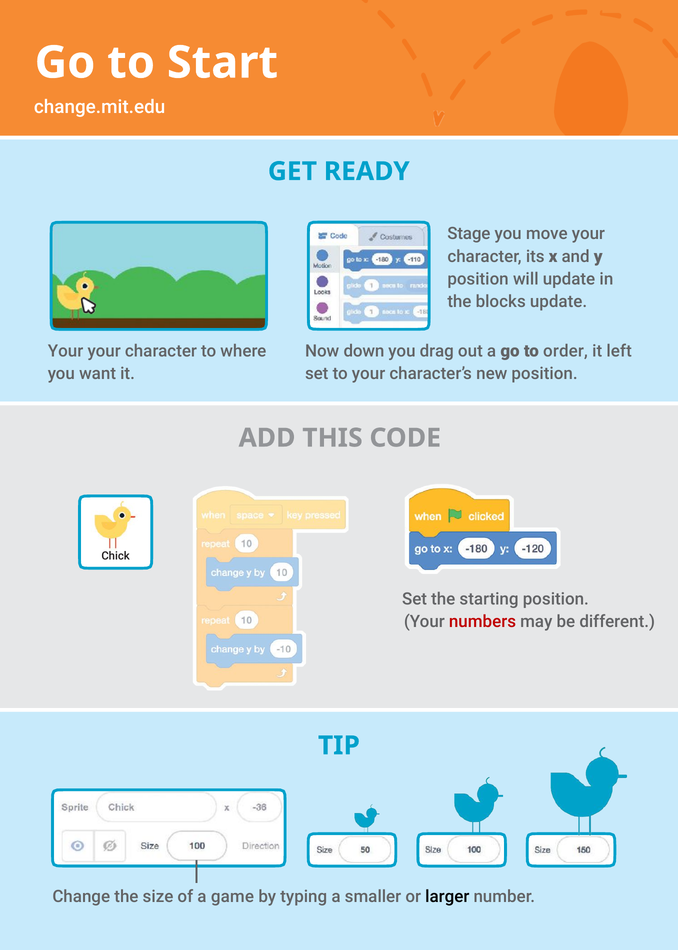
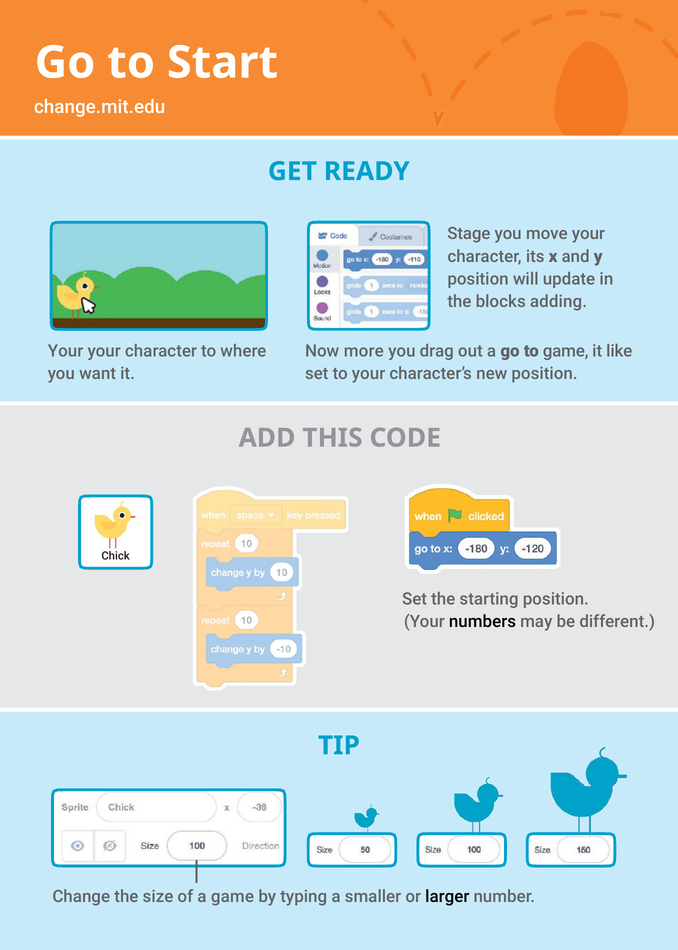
blocks update: update -> adding
down: down -> more
to order: order -> game
left: left -> like
numbers colour: red -> black
